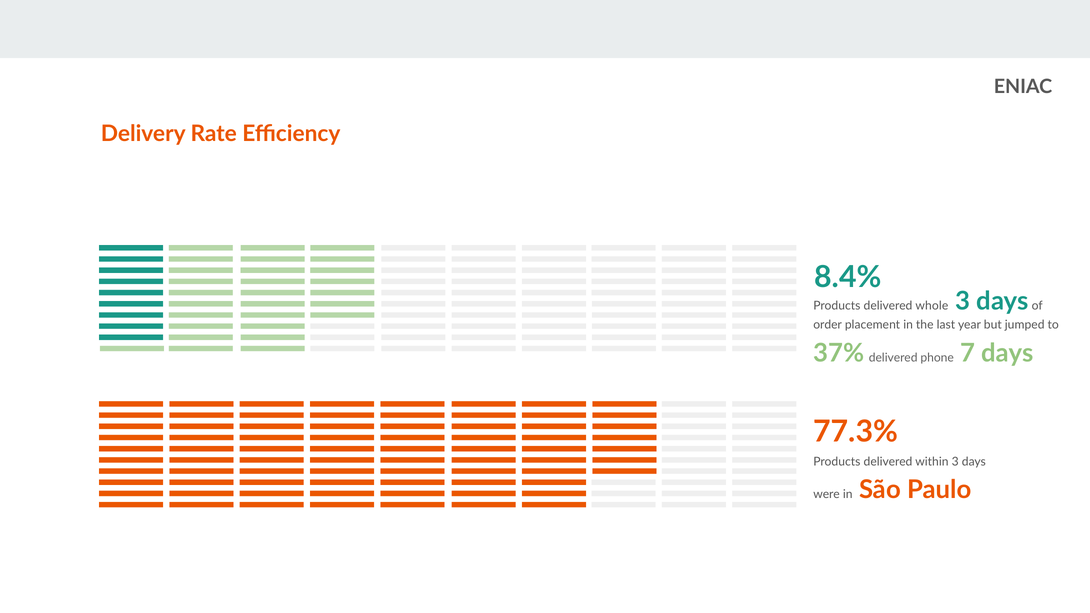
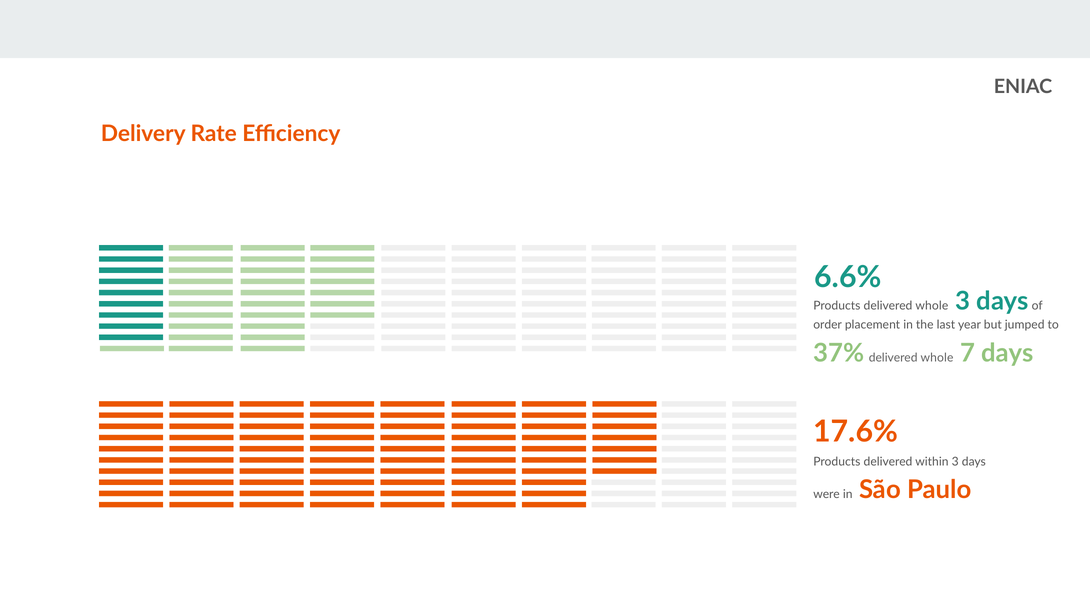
8.4%: 8.4% -> 6.6%
37% delivered phone: phone -> whole
77.3%: 77.3% -> 17.6%
